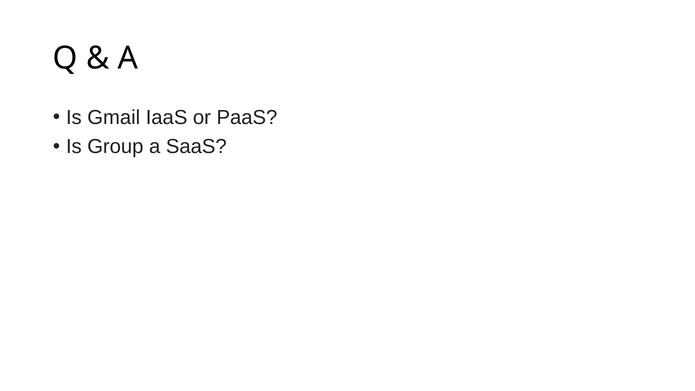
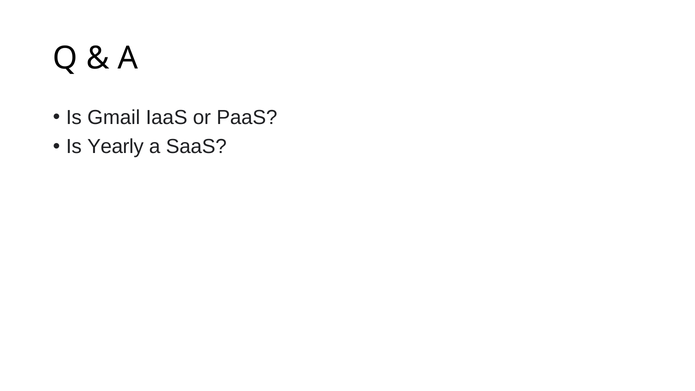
Group: Group -> Yearly
